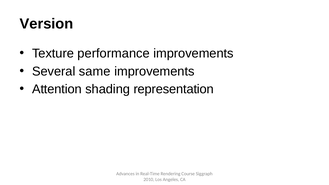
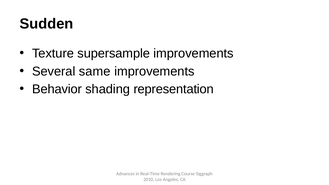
Version: Version -> Sudden
performance: performance -> supersample
Attention: Attention -> Behavior
